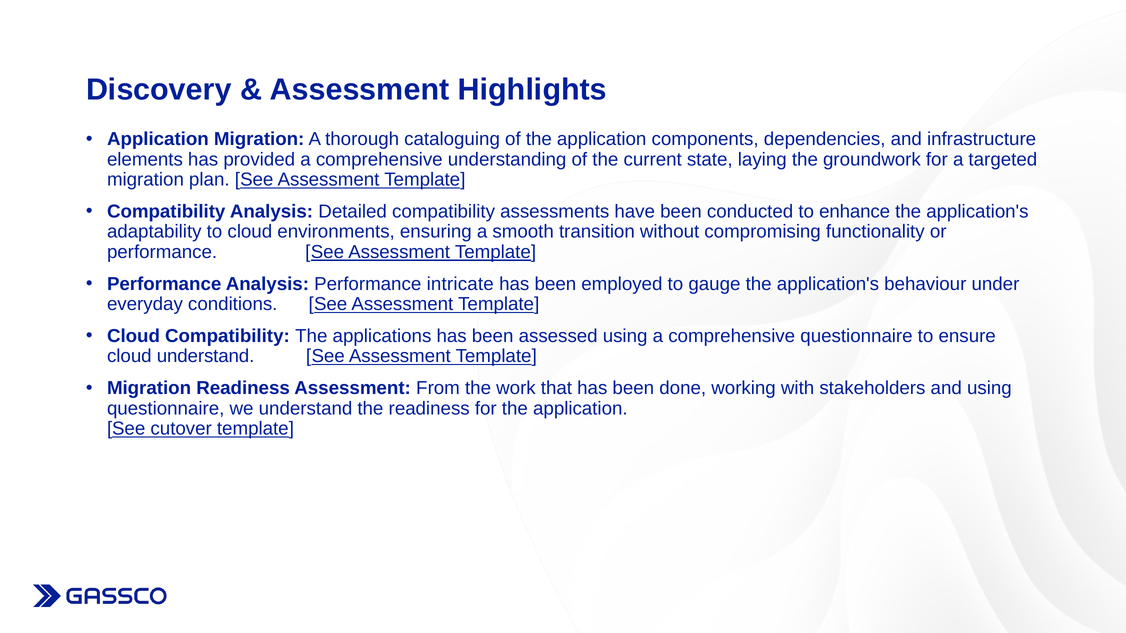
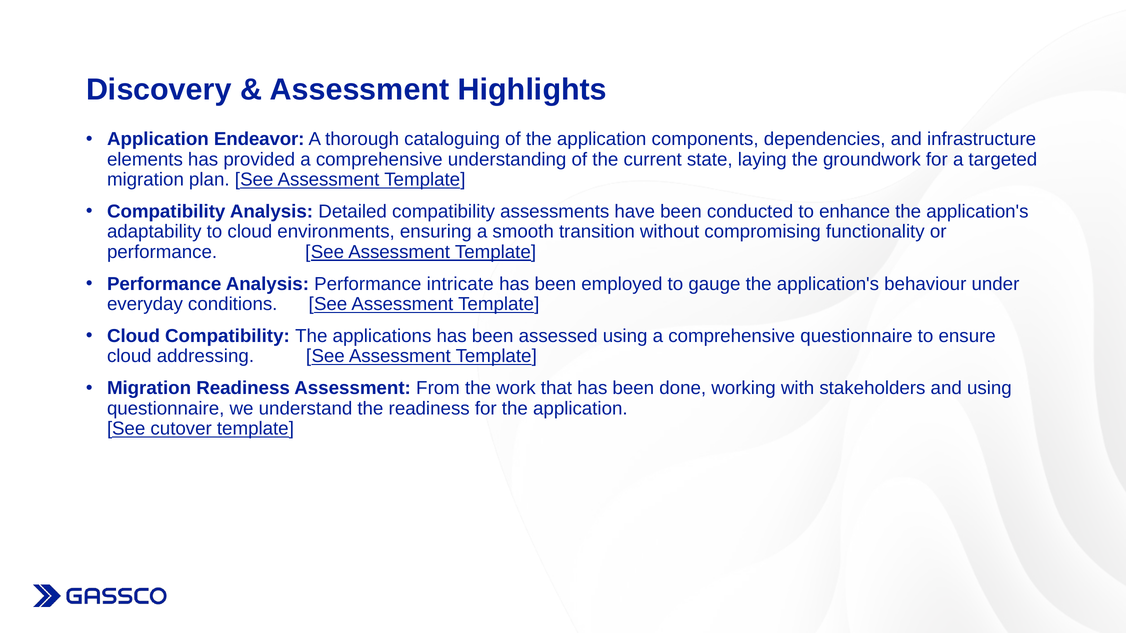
Application Migration: Migration -> Endeavor
cloud understand: understand -> addressing
